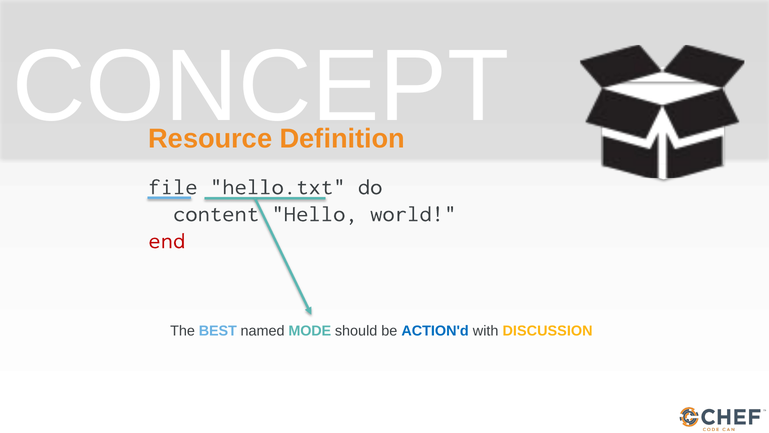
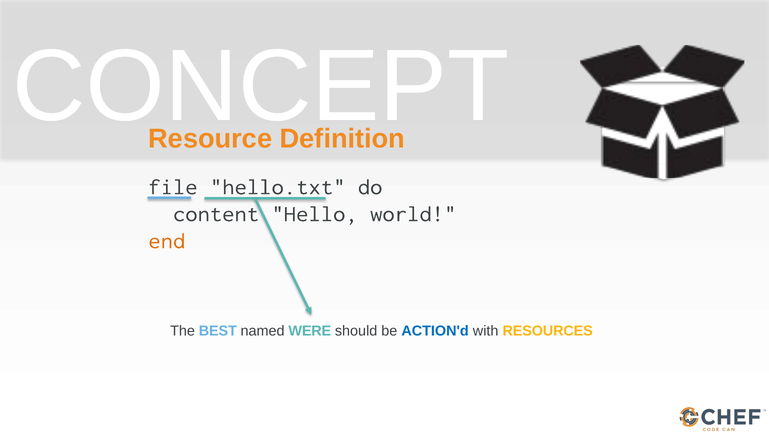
end colour: red -> orange
MODE: MODE -> WERE
DISCUSSION: DISCUSSION -> RESOURCES
